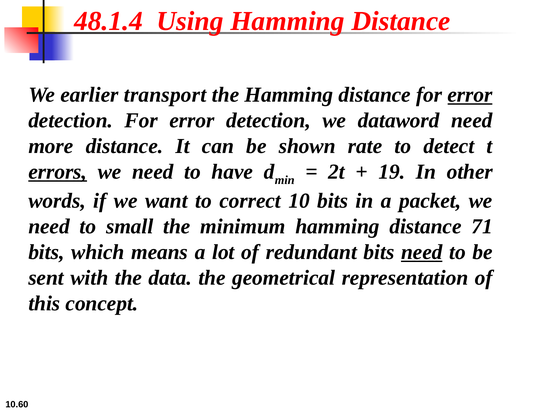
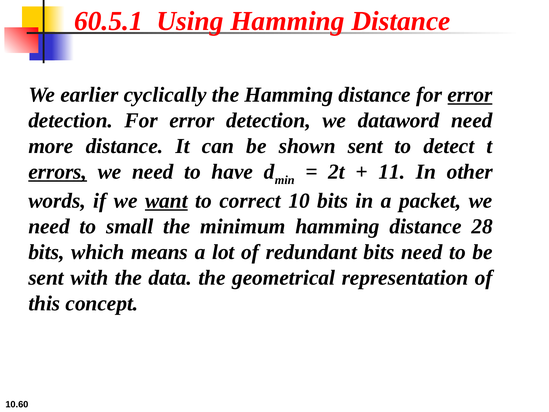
48.1.4: 48.1.4 -> 60.5.1
transport: transport -> cyclically
shown rate: rate -> sent
19: 19 -> 11
want underline: none -> present
71: 71 -> 28
need at (422, 252) underline: present -> none
